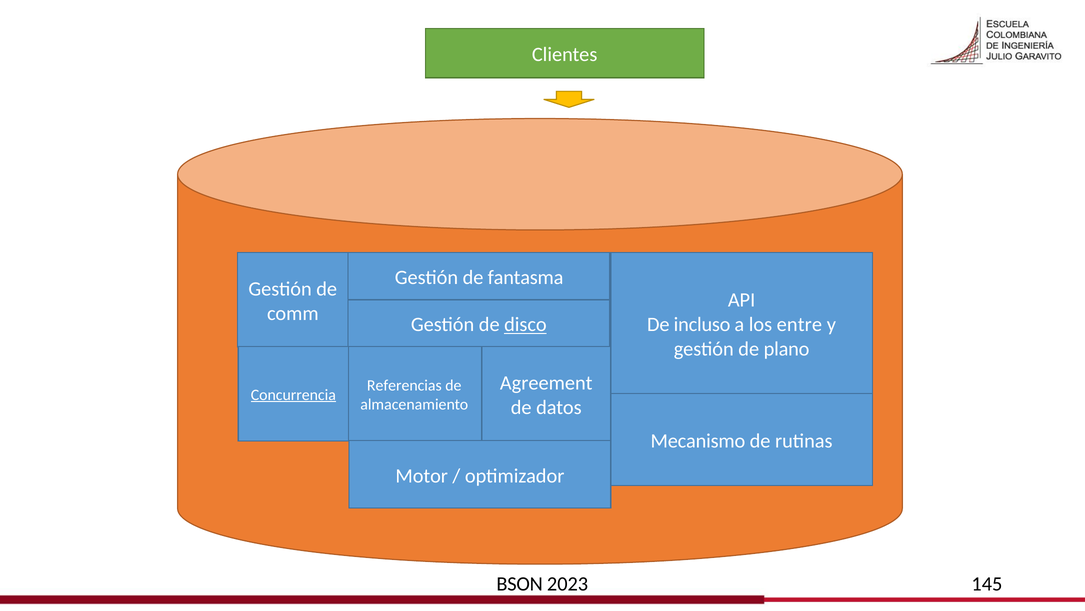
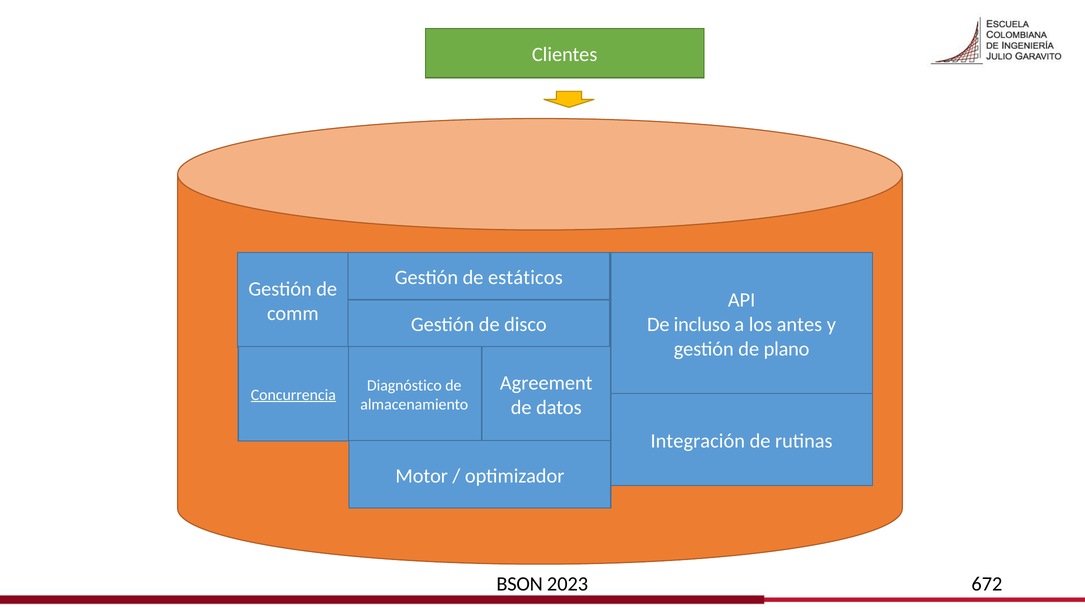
fantasma: fantasma -> estáticos
entre: entre -> antes
disco underline: present -> none
Referencias: Referencias -> Diagnóstico
Mecanismo: Mecanismo -> Integración
145: 145 -> 672
